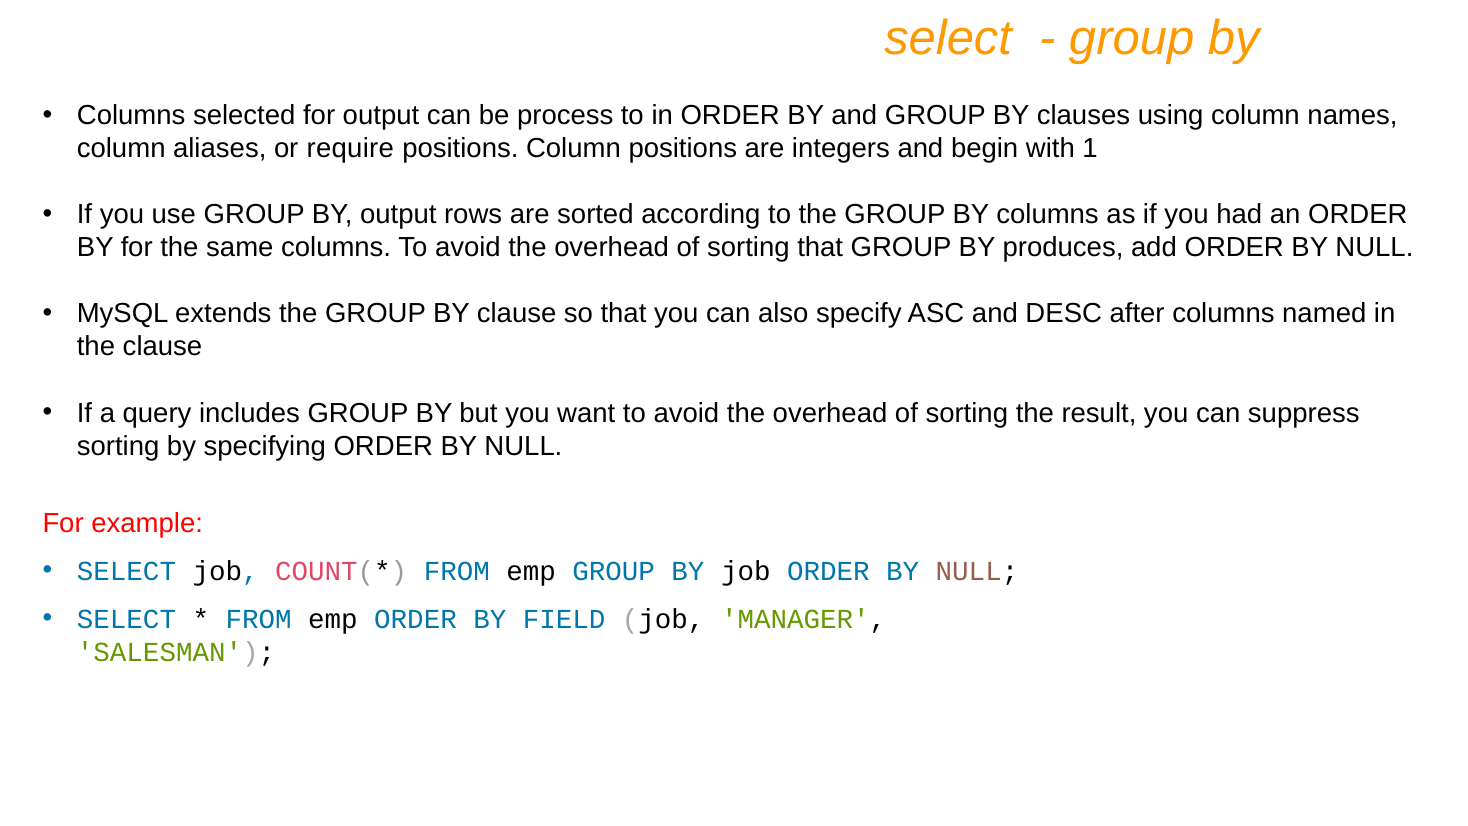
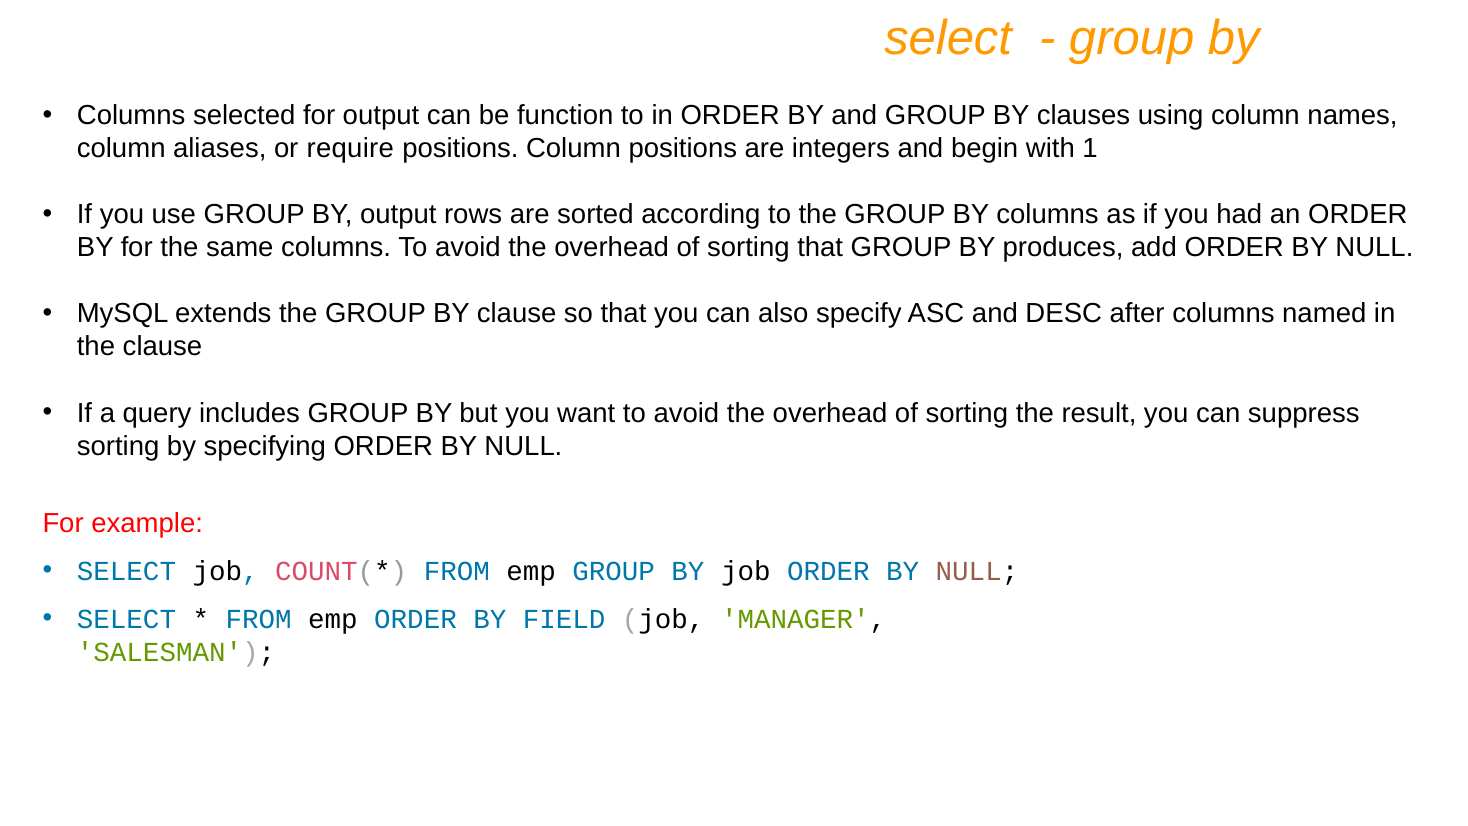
process: process -> function
